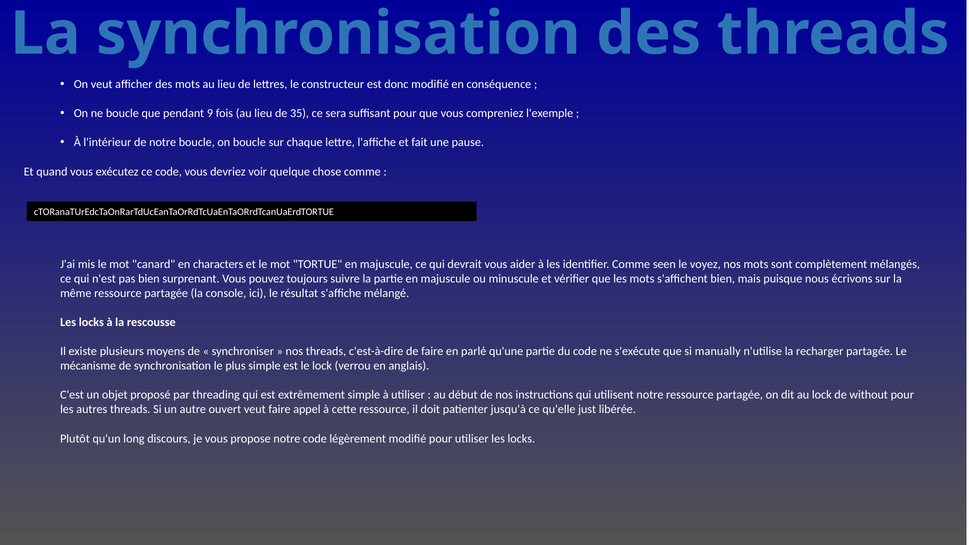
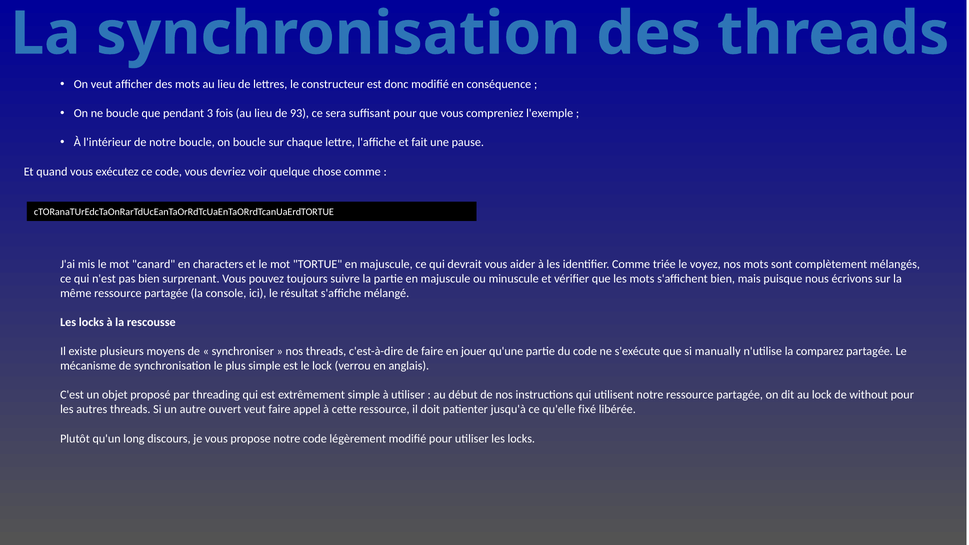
9: 9 -> 3
35: 35 -> 93
seen: seen -> triée
parlé: parlé -> jouer
recharger: recharger -> comparez
just: just -> fixé
